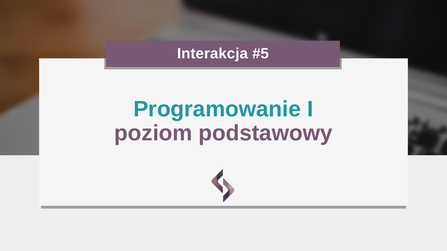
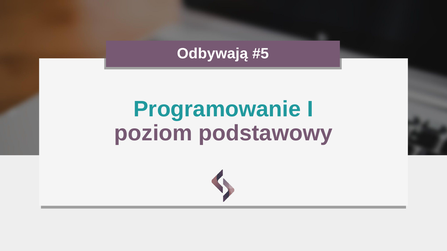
Interakcja: Interakcja -> Odbywają
